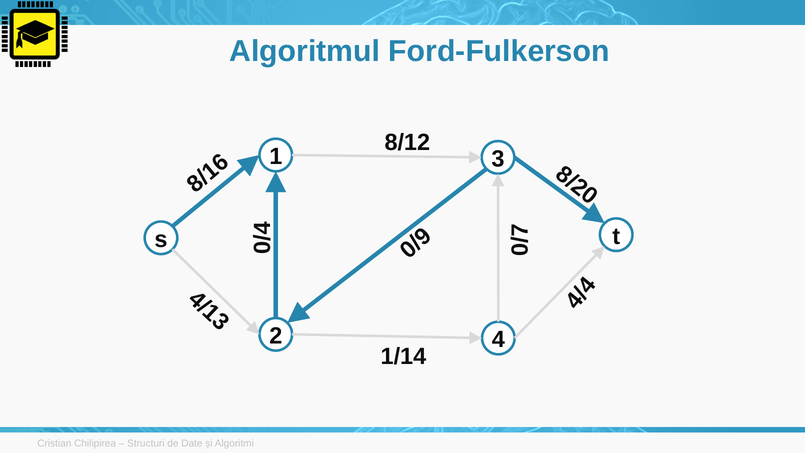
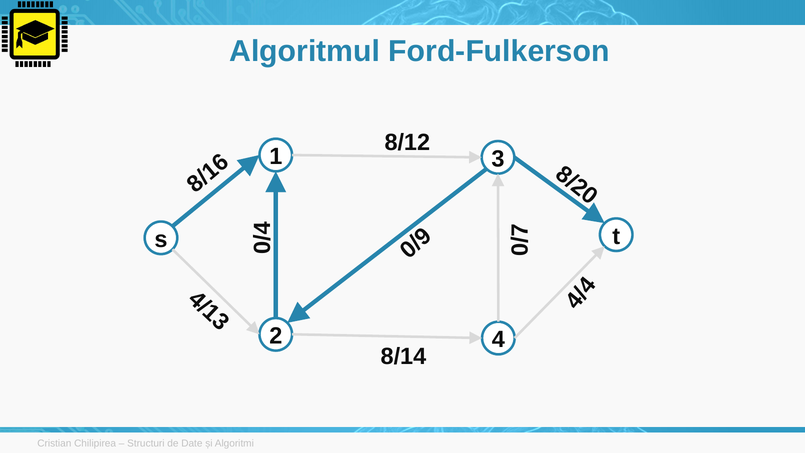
1/14: 1/14 -> 8/14
